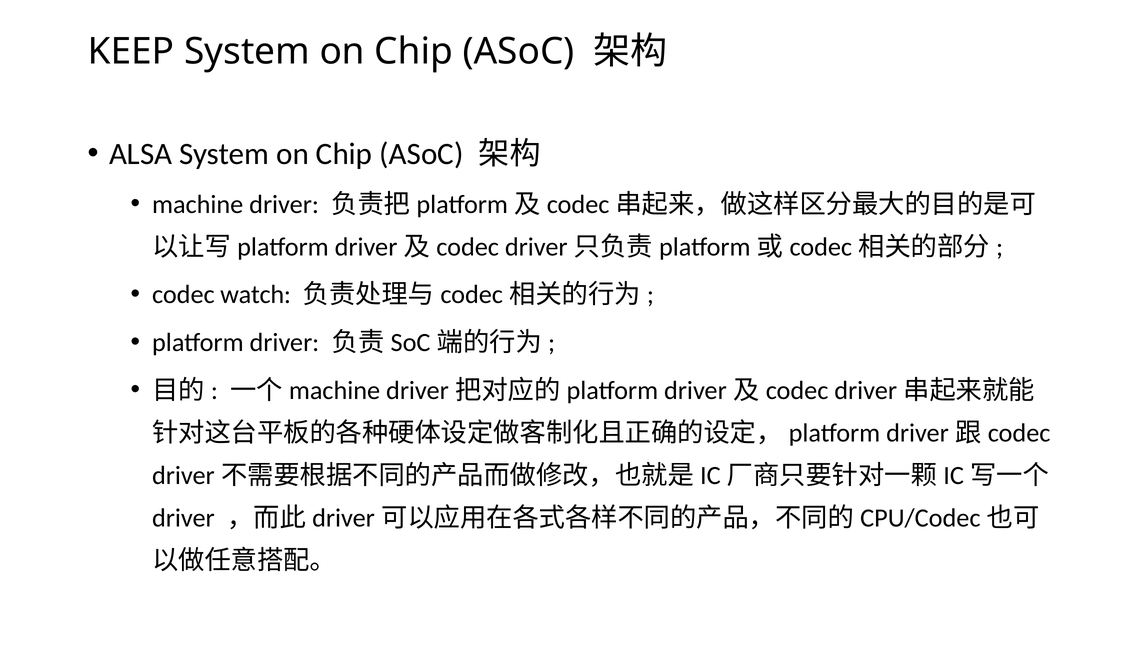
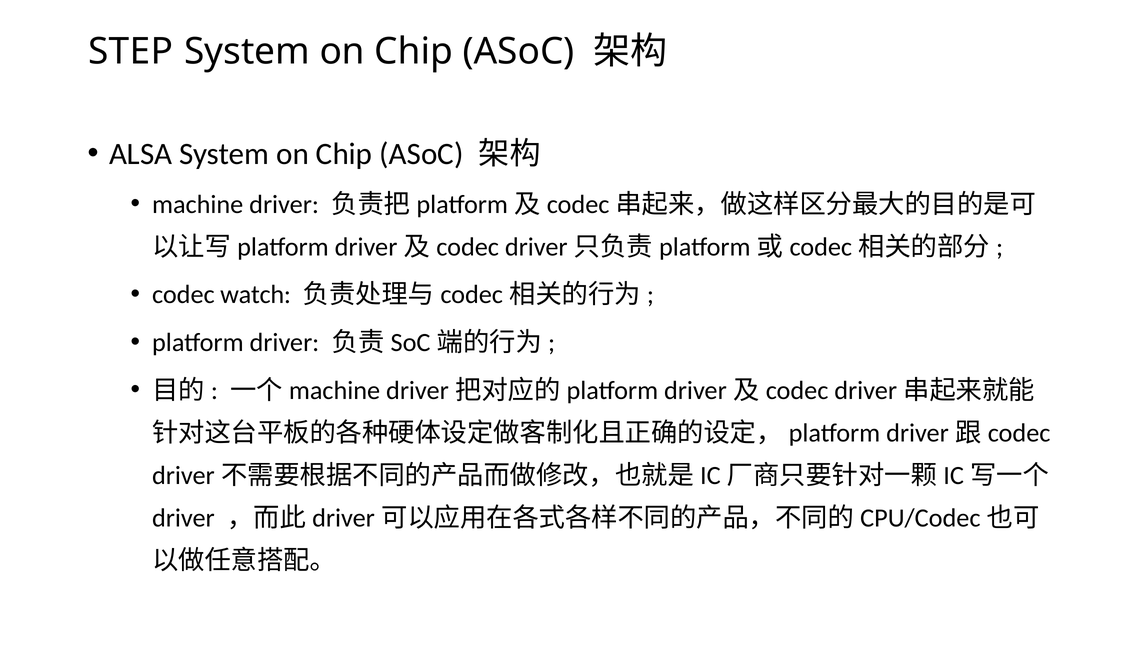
KEEP: KEEP -> STEP
